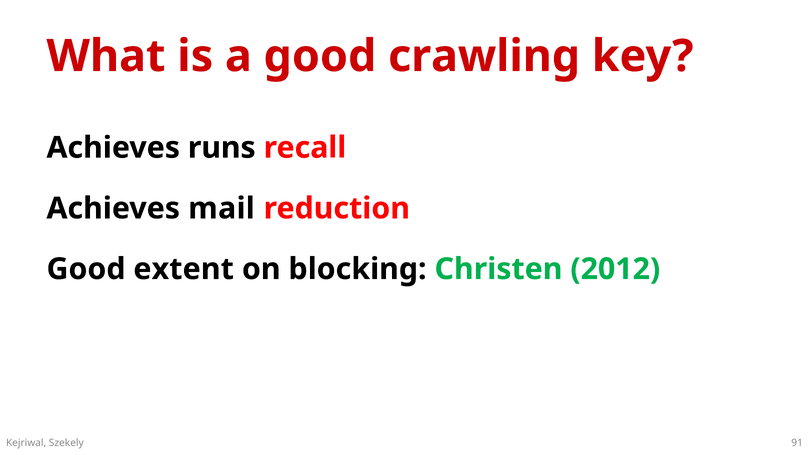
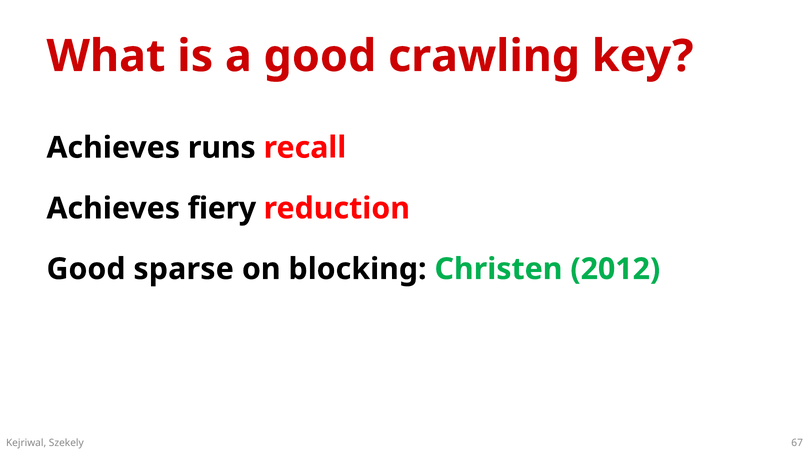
mail: mail -> fiery
extent: extent -> sparse
91: 91 -> 67
